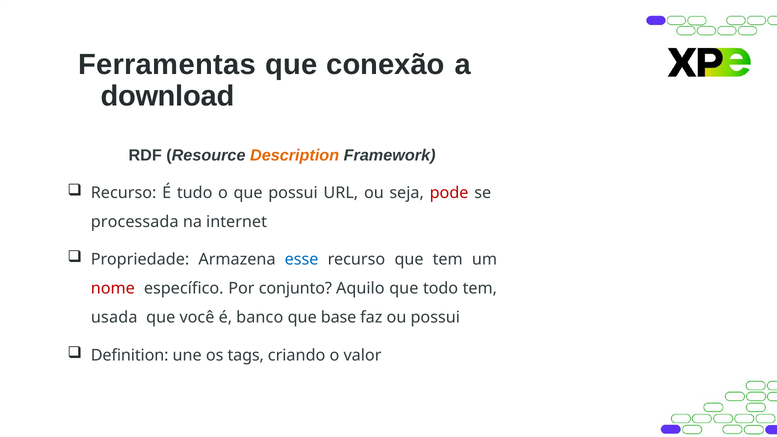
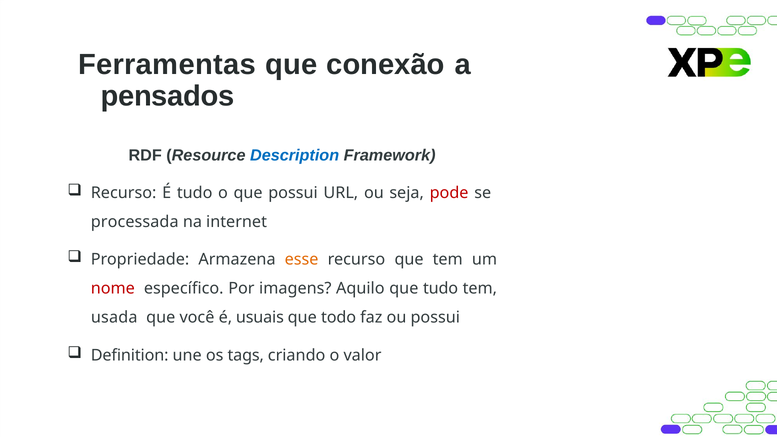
download: download -> pensados
Description colour: orange -> blue
esse colour: blue -> orange
conjunto: conjunto -> imagens
que todo: todo -> tudo
banco: banco -> usuais
base: base -> todo
